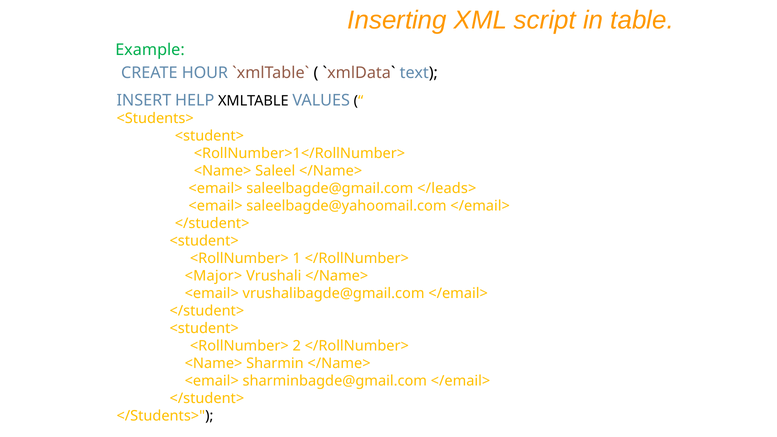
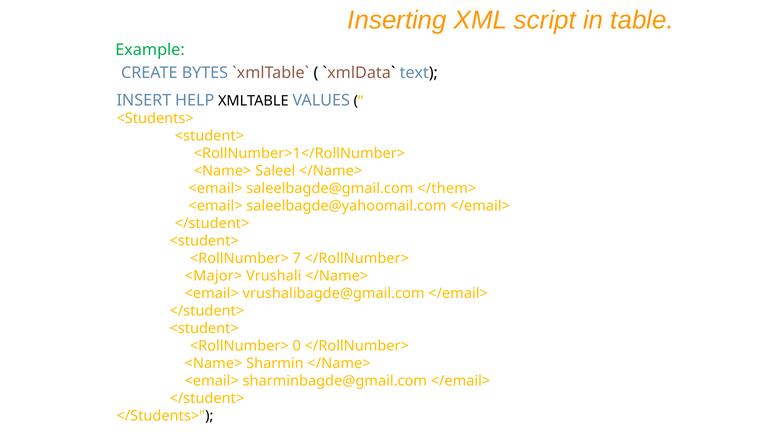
HOUR: HOUR -> BYTES
</leads>: </leads> -> </them>
1: 1 -> 7
2: 2 -> 0
